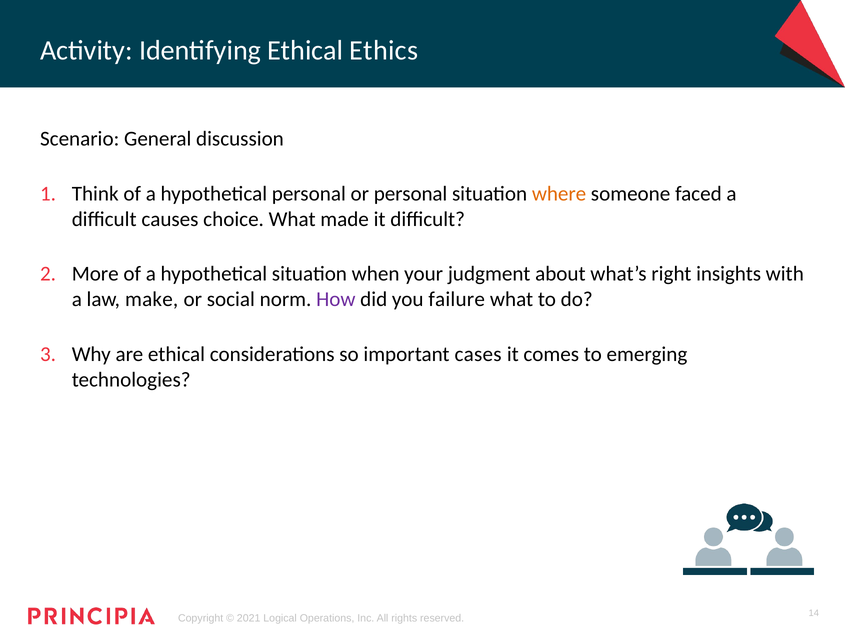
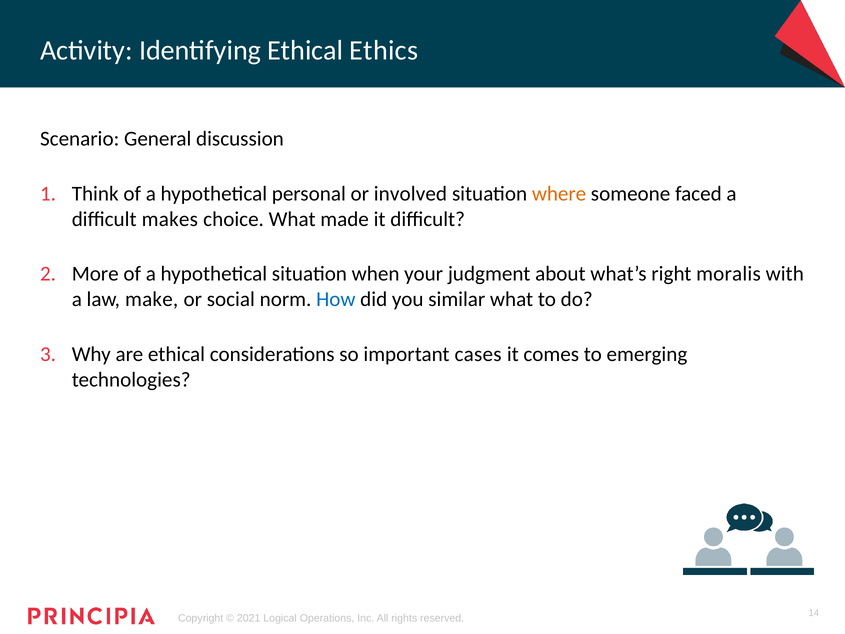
or personal: personal -> involved
causes: causes -> makes
insights: insights -> moralis
How colour: purple -> blue
failure: failure -> similar
